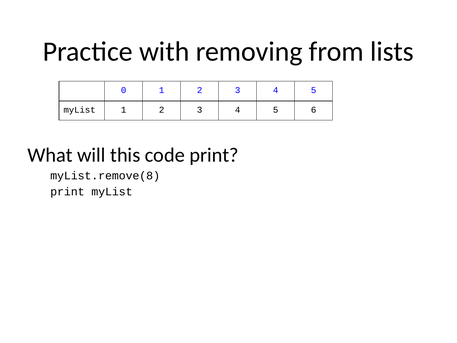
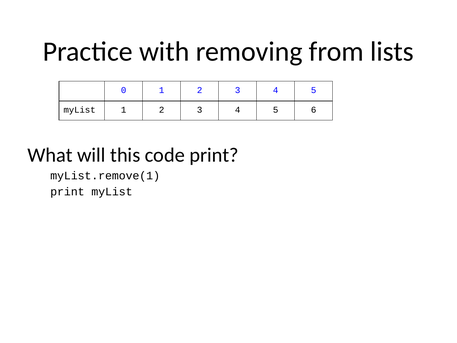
myList.remove(8: myList.remove(8 -> myList.remove(1
